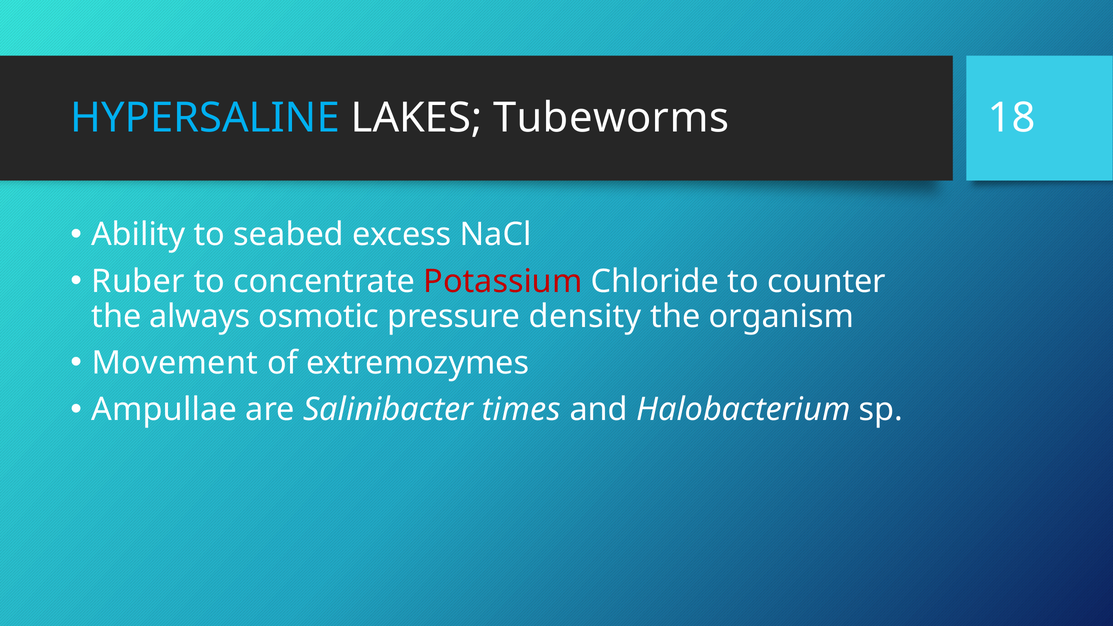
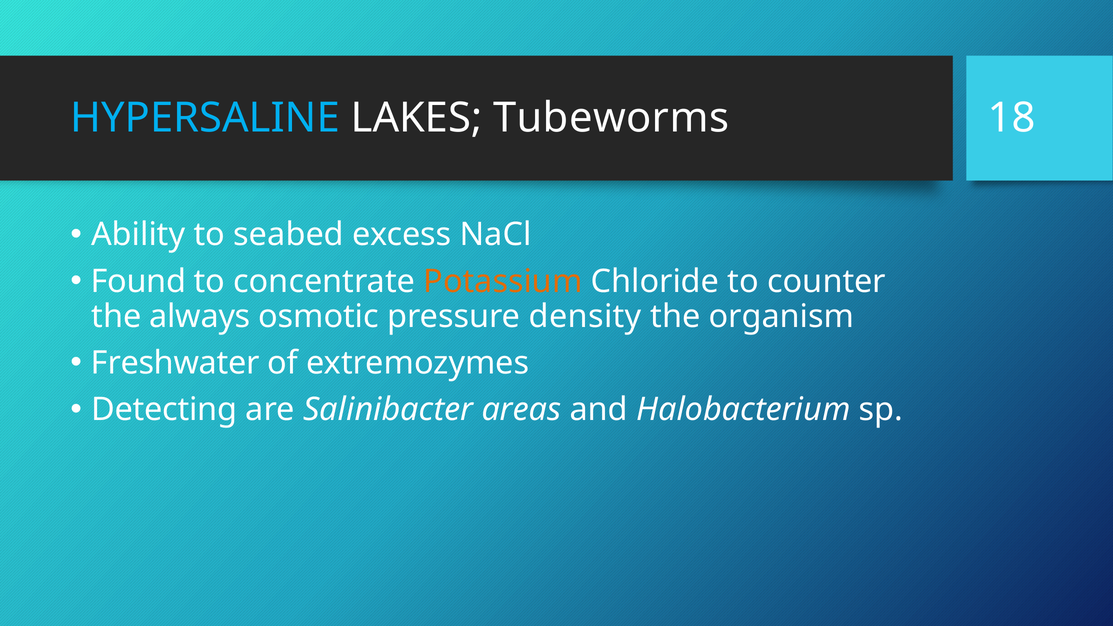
Ruber: Ruber -> Found
Potassium colour: red -> orange
Movement: Movement -> Freshwater
Ampullae: Ampullae -> Detecting
times: times -> areas
